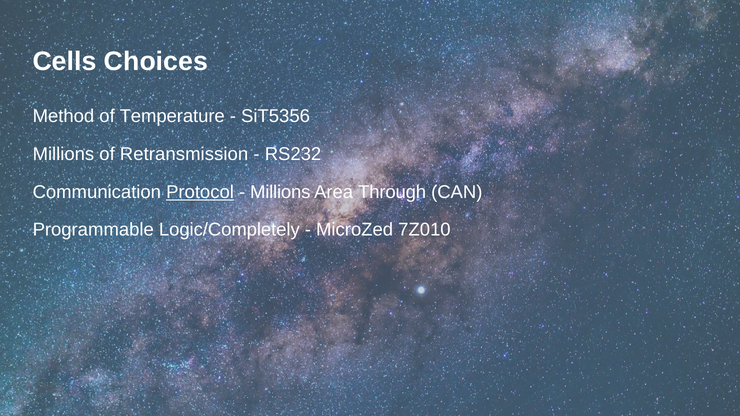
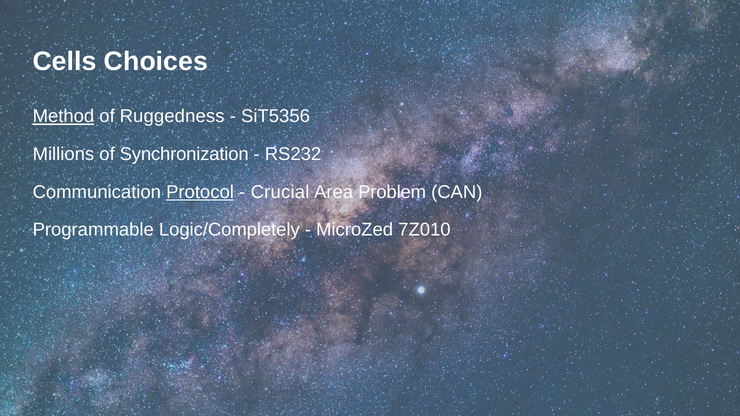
Method underline: none -> present
Temperature: Temperature -> Ruggedness
Retransmission: Retransmission -> Synchronization
Millions at (280, 192): Millions -> Crucial
Through: Through -> Problem
